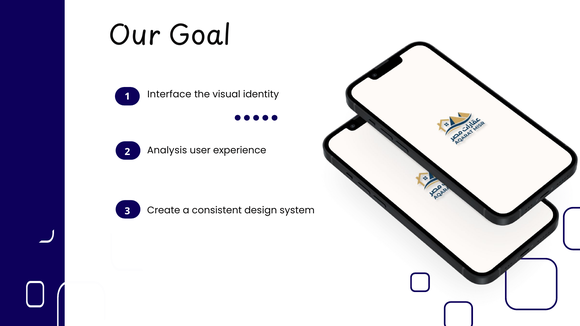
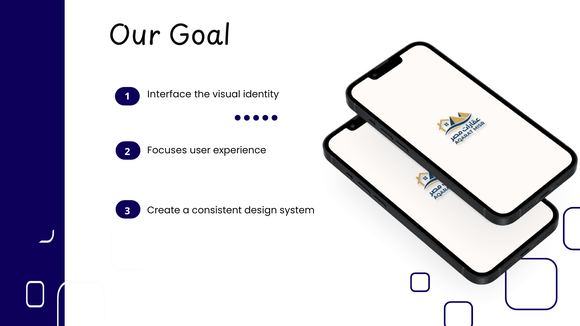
Analysis: Analysis -> Focuses
